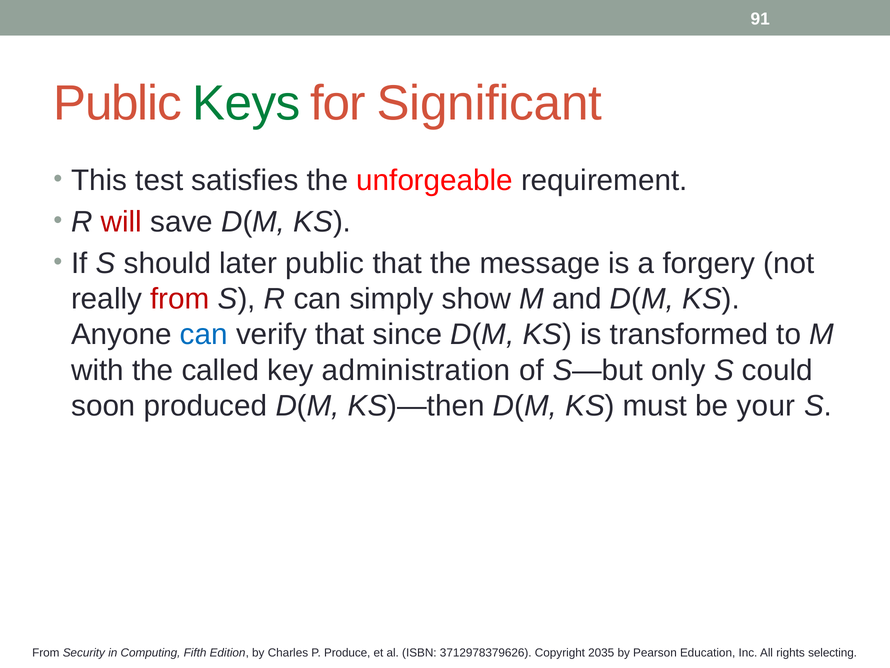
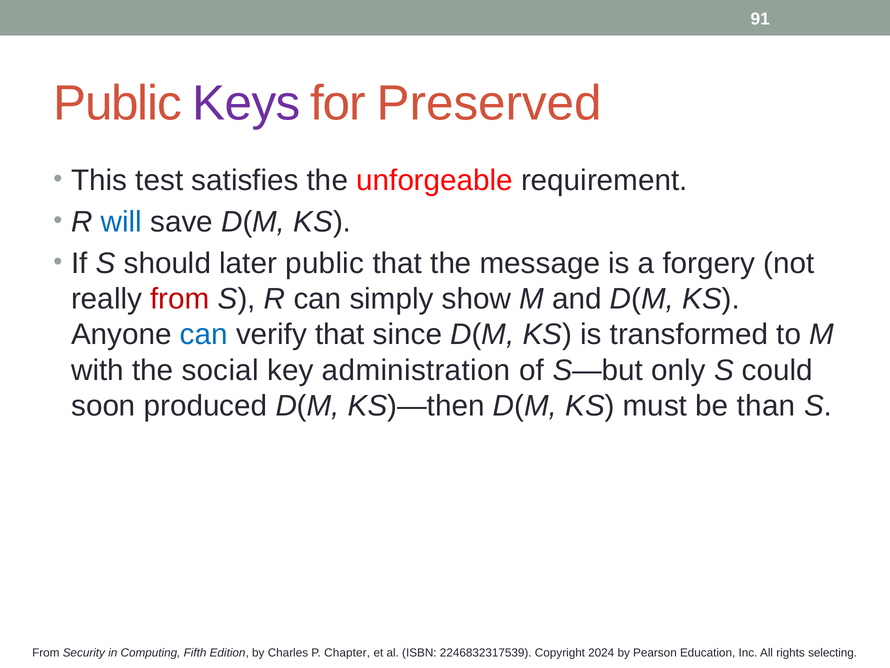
Keys colour: green -> purple
Significant: Significant -> Preserved
will colour: red -> blue
called: called -> social
your: your -> than
Produce: Produce -> Chapter
3712978379626: 3712978379626 -> 2246832317539
2035: 2035 -> 2024
